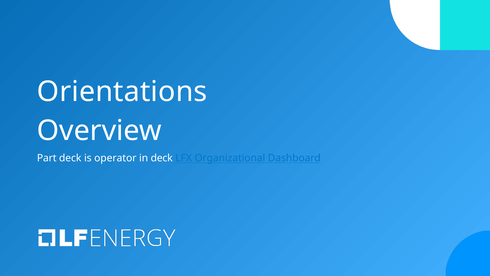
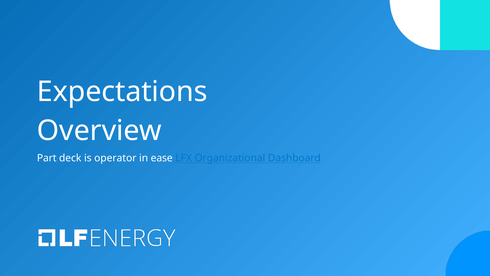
Orientations: Orientations -> Expectations
in deck: deck -> ease
